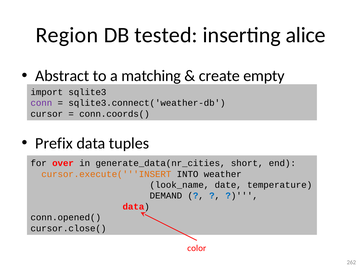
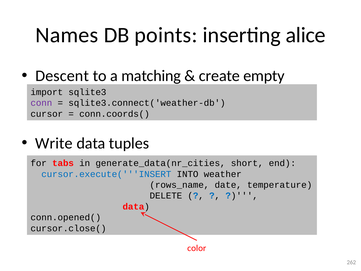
Region: Region -> Names
tested: tested -> points
Abstract: Abstract -> Descent
Prefix: Prefix -> Write
over: over -> tabs
cursor.execute('''INSERT colour: orange -> blue
look_name: look_name -> rows_name
DEMAND: DEMAND -> DELETE
